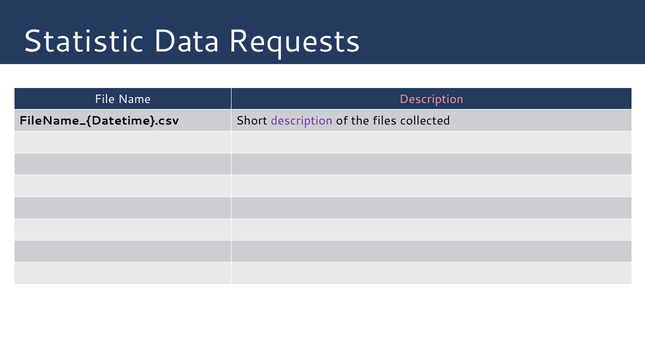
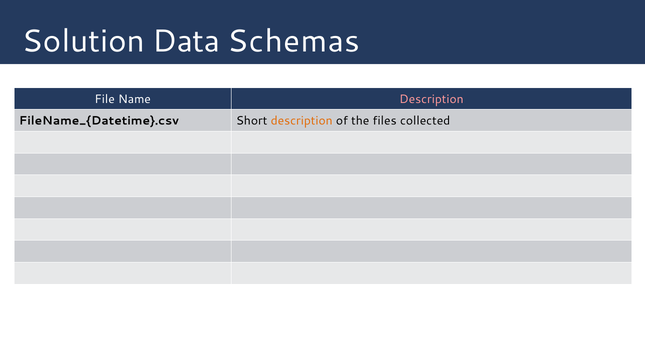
Statistic: Statistic -> Solution
Requests: Requests -> Schemas
description at (302, 121) colour: purple -> orange
